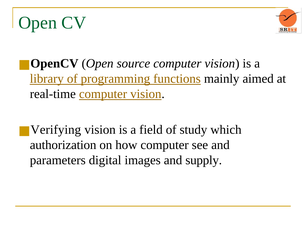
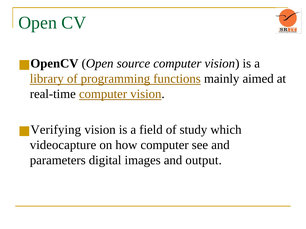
authorization: authorization -> videocapture
supply: supply -> output
